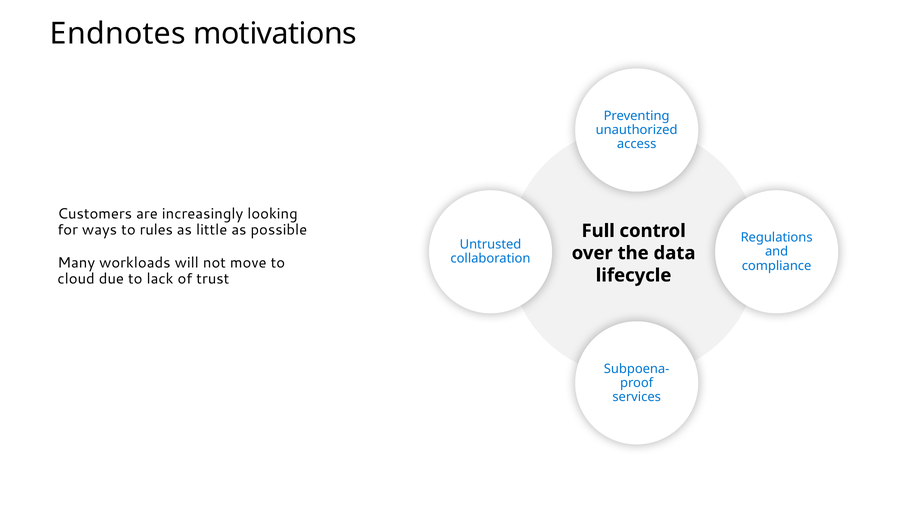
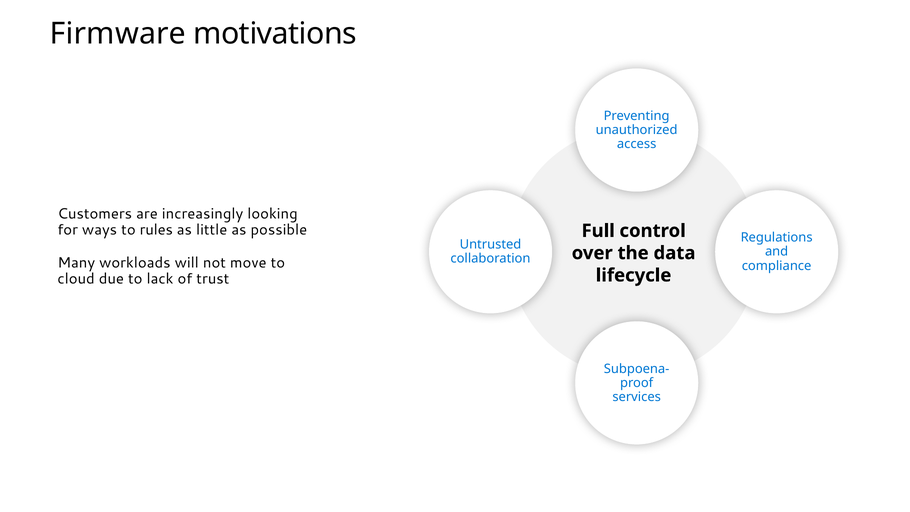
Endnotes: Endnotes -> Firmware
